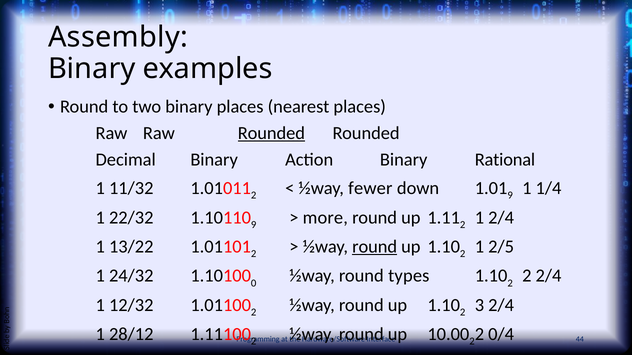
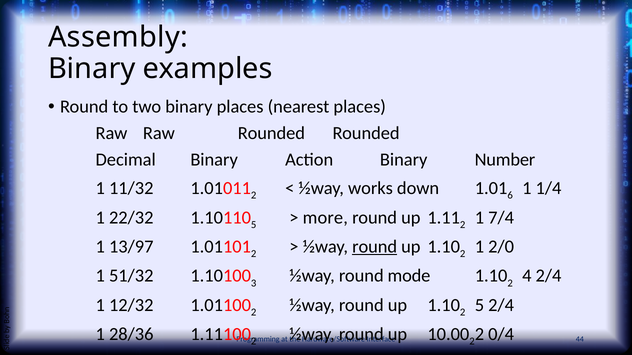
Rounded at (271, 133) underline: present -> none
Rational: Rational -> Number
fewer: fewer -> works
9 at (510, 196): 9 -> 6
9 at (254, 225): 9 -> 5
1 2/4: 2/4 -> 7/4
13/22: 13/22 -> 13/97
2/5: 2/5 -> 2/0
24/32: 24/32 -> 51/32
0: 0 -> 3
types: types -> mode
2 at (527, 276): 2 -> 4
2 3: 3 -> 5
28/12: 28/12 -> 28/36
